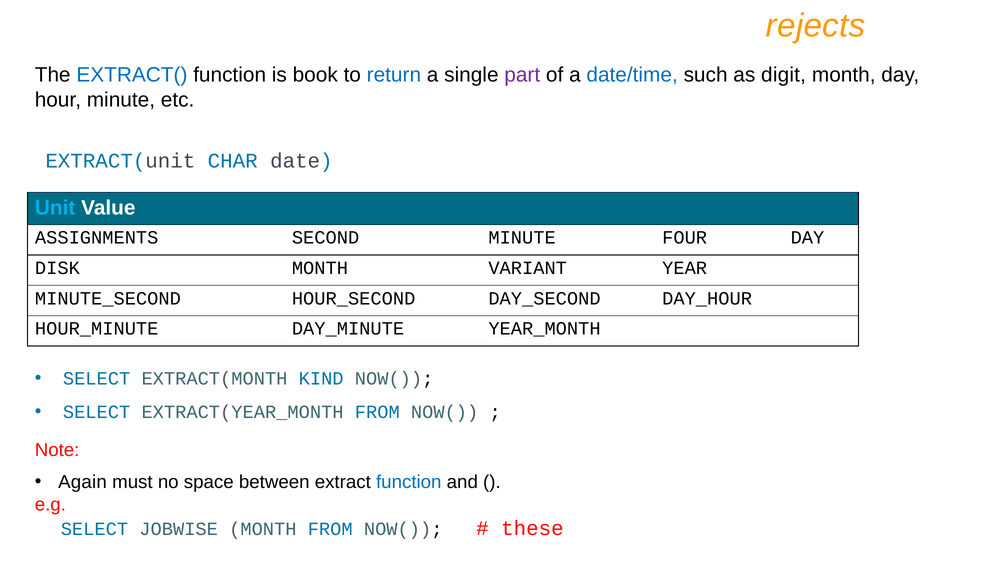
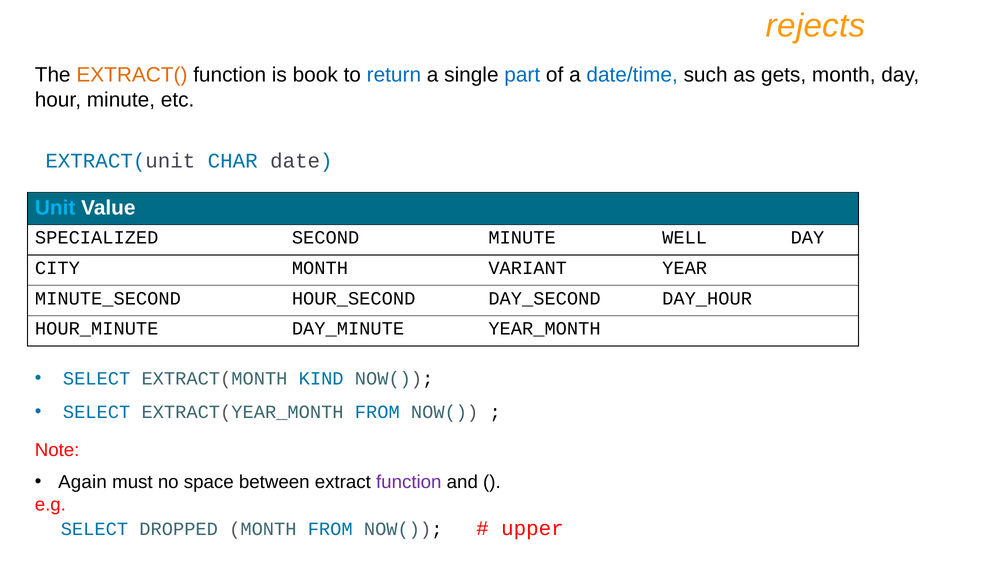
EXTRACT( colour: blue -> orange
part colour: purple -> blue
digit: digit -> gets
ASSIGNMENTS: ASSIGNMENTS -> SPECIALIZED
FOUR: FOUR -> WELL
DISK: DISK -> CITY
function at (409, 483) colour: blue -> purple
JOBWISE: JOBWISE -> DROPPED
these: these -> upper
